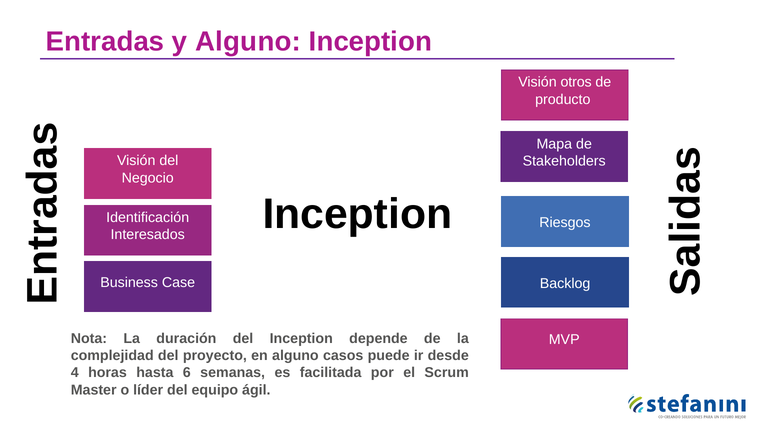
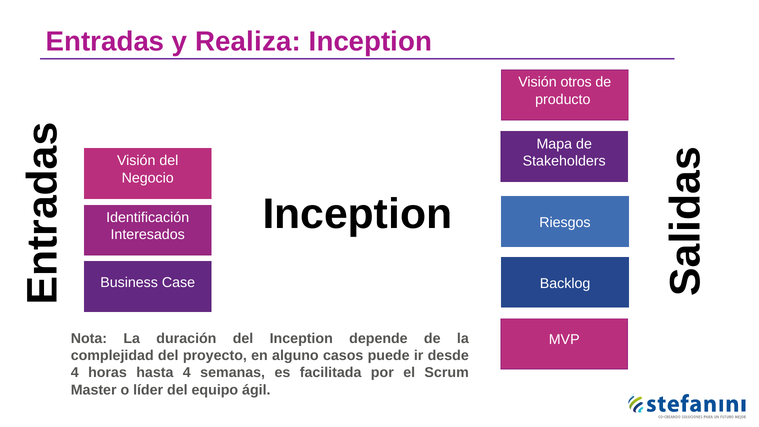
y Alguno: Alguno -> Realiza
hasta 6: 6 -> 4
